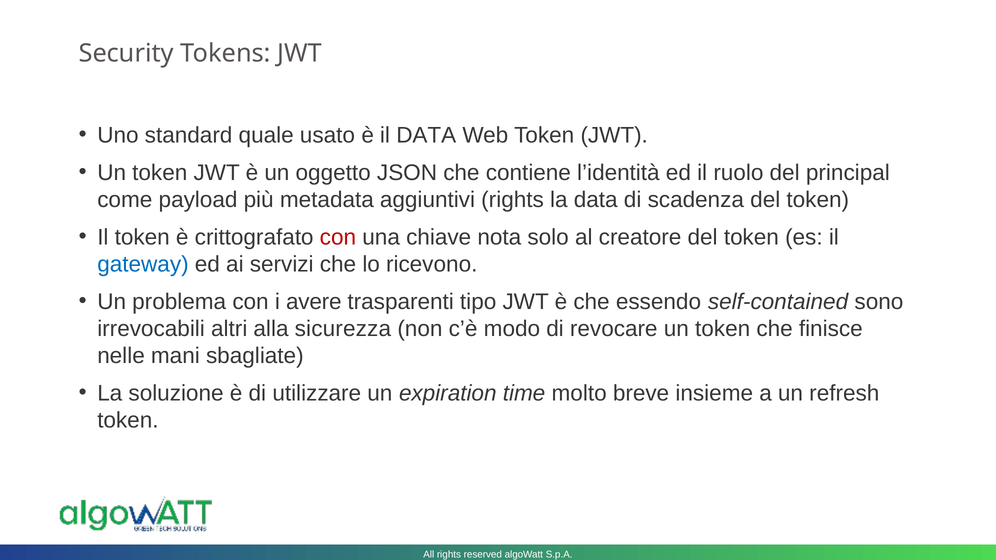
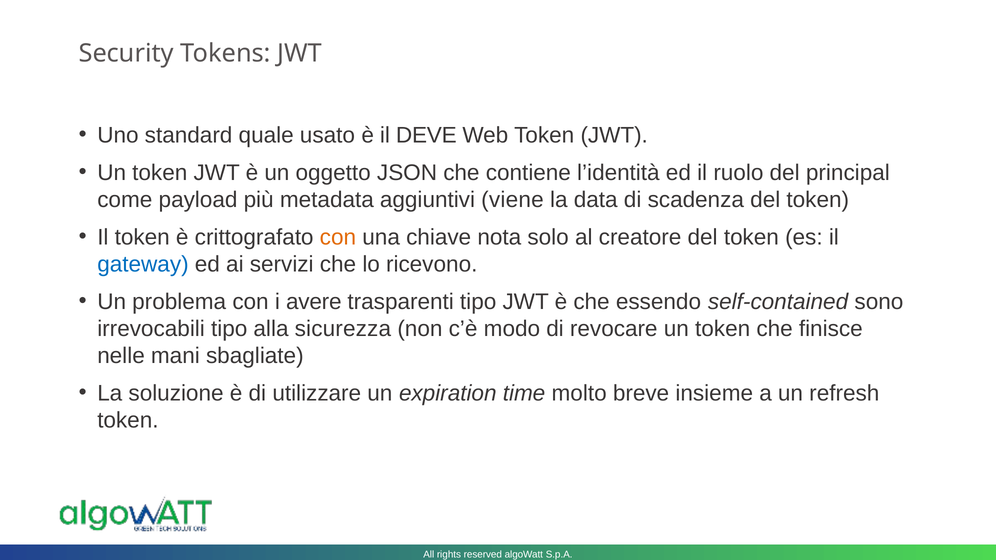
il DATA: DATA -> DEVE
aggiuntivi rights: rights -> viene
con at (338, 237) colour: red -> orange
irrevocabili altri: altri -> tipo
